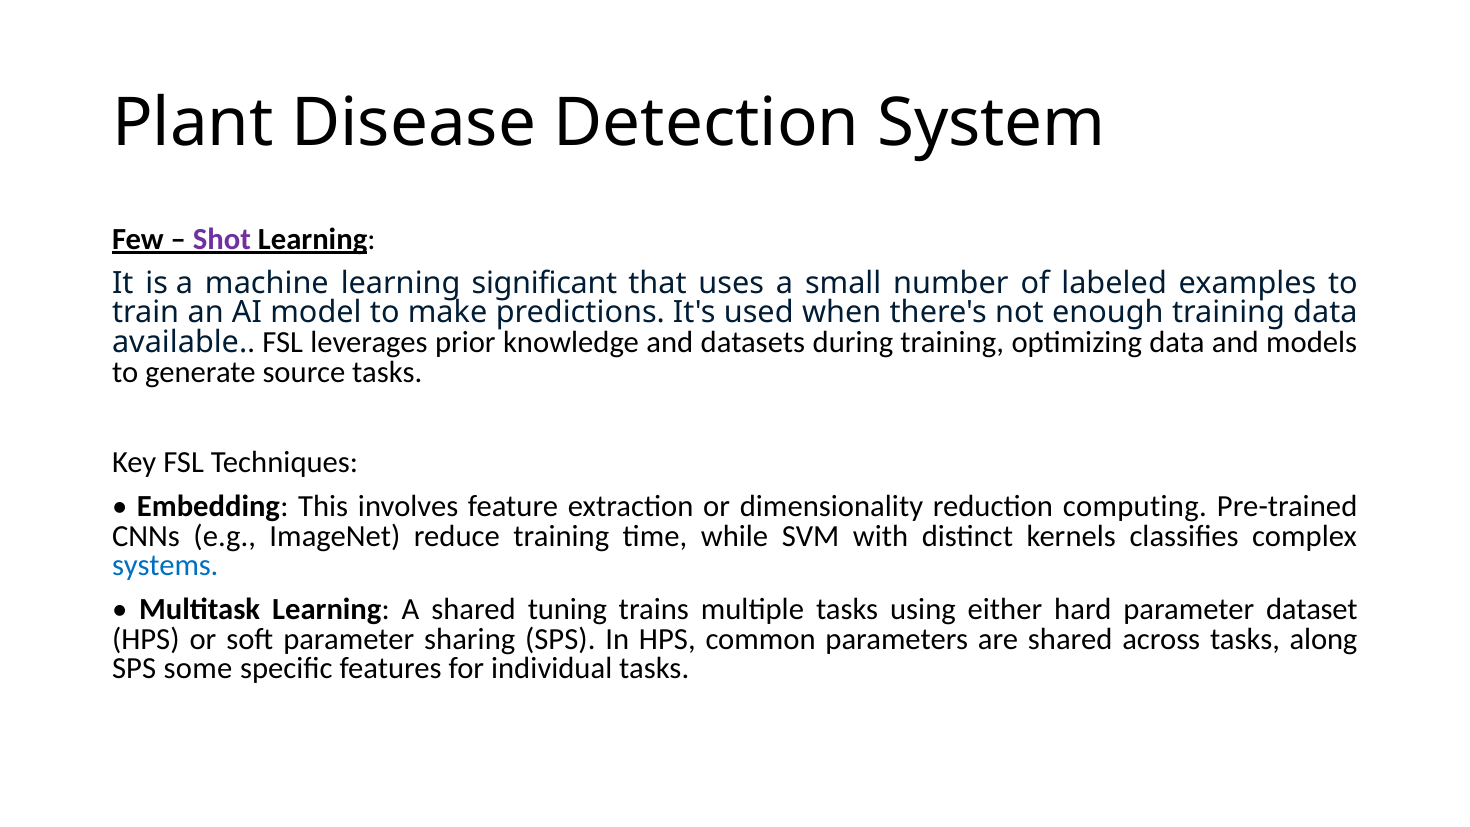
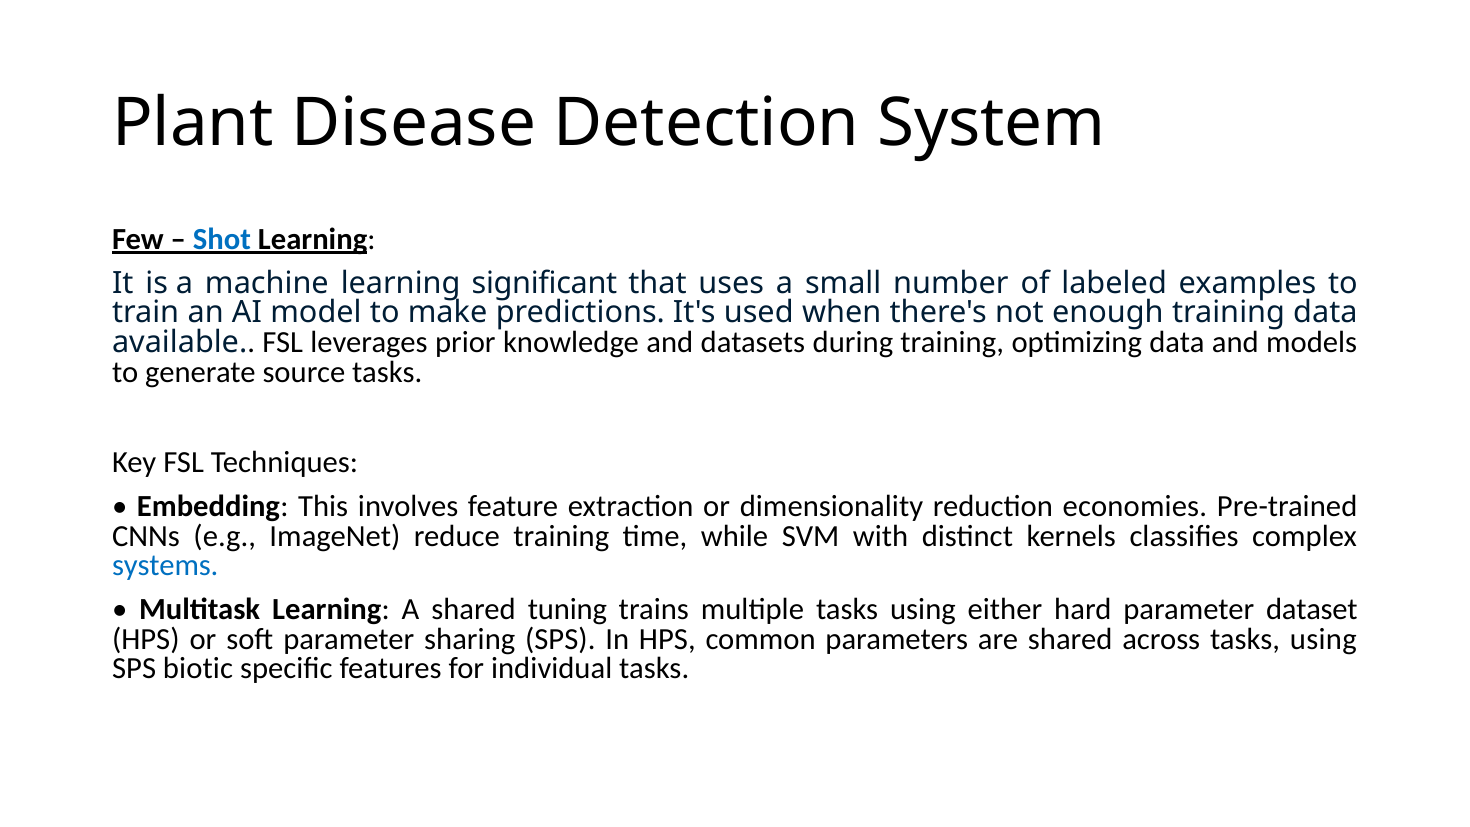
Shot colour: purple -> blue
computing: computing -> economies
across tasks along: along -> using
some: some -> biotic
